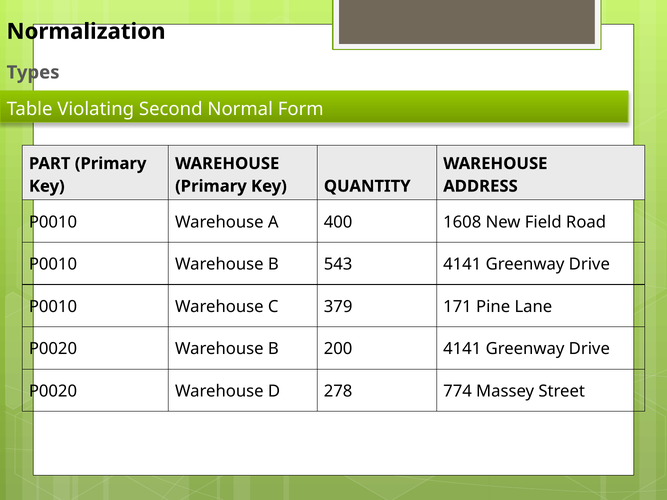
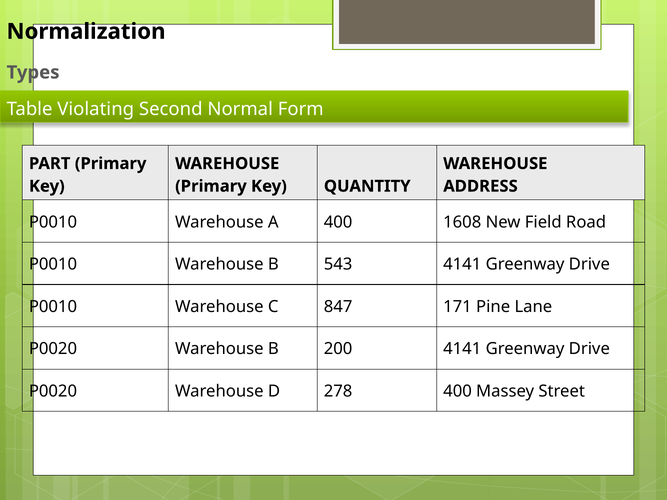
379: 379 -> 847
278 774: 774 -> 400
